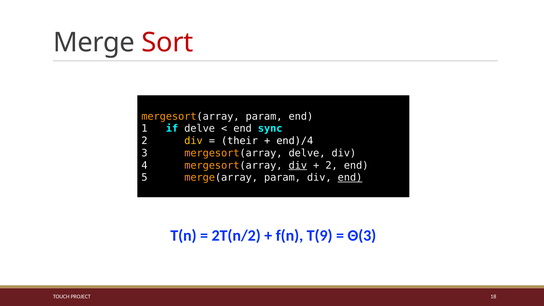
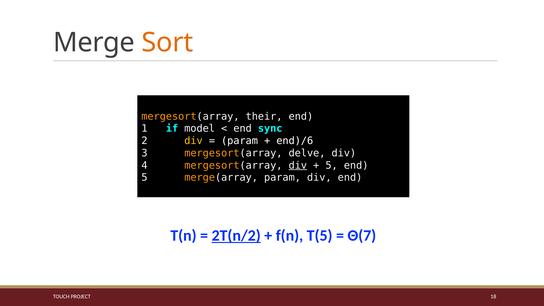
Sort colour: red -> orange
mergesort(array param: param -> their
if delve: delve -> model
their at (240, 141): their -> param
end)/4: end)/4 -> end)/6
2 at (332, 165): 2 -> 5
end at (350, 178) underline: present -> none
2T(n/2 underline: none -> present
T(9: T(9 -> T(5
Θ(3: Θ(3 -> Θ(7
